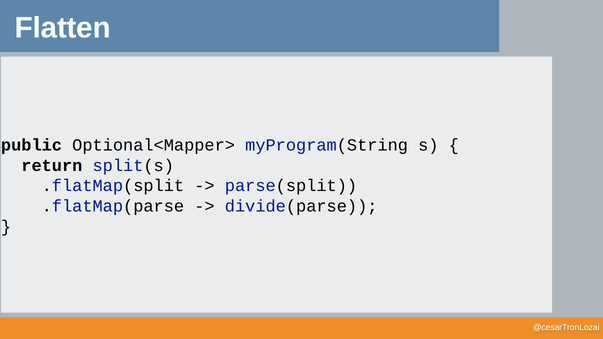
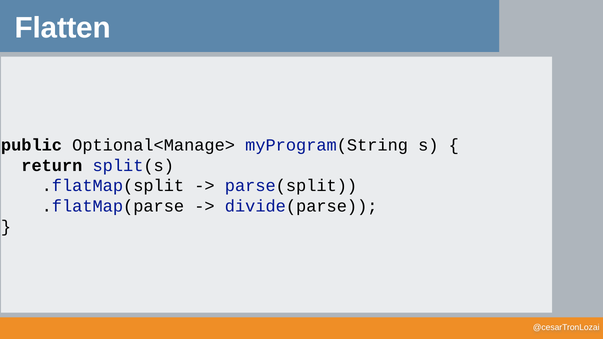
Optional<Mapper>: Optional<Mapper> -> Optional<Manage>
